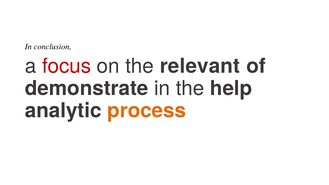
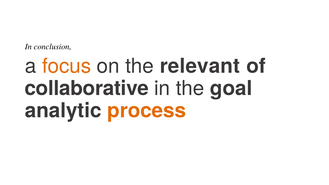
focus colour: red -> orange
demonstrate: demonstrate -> collaborative
help: help -> goal
